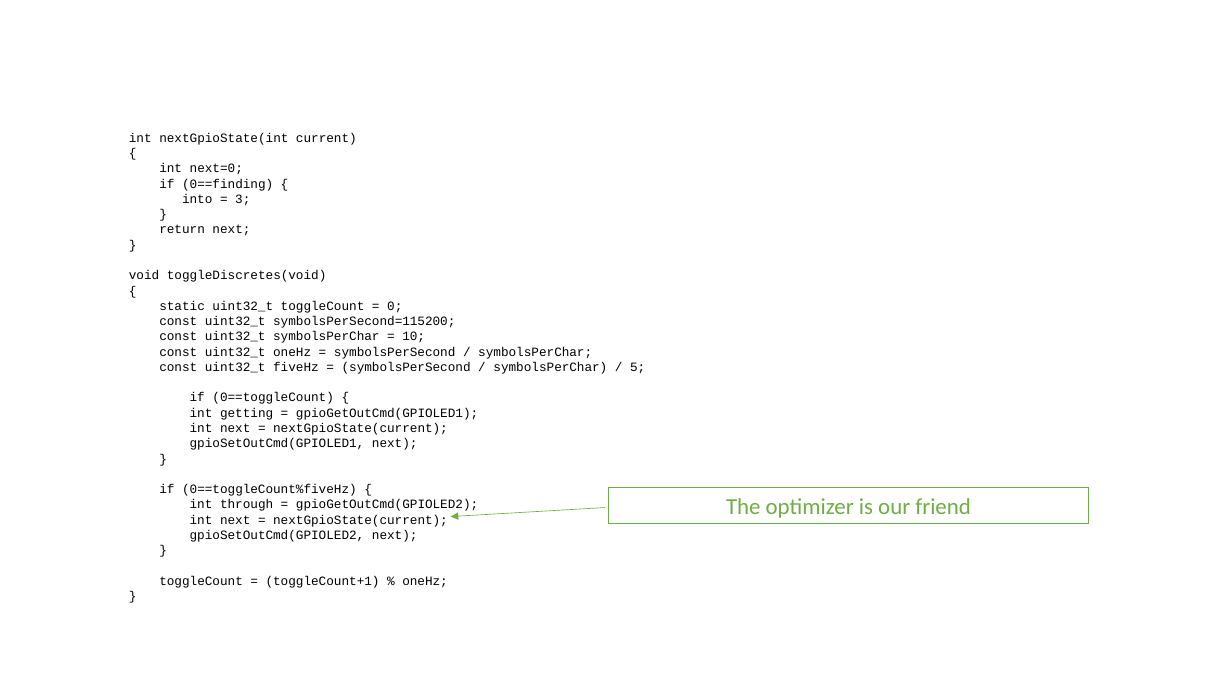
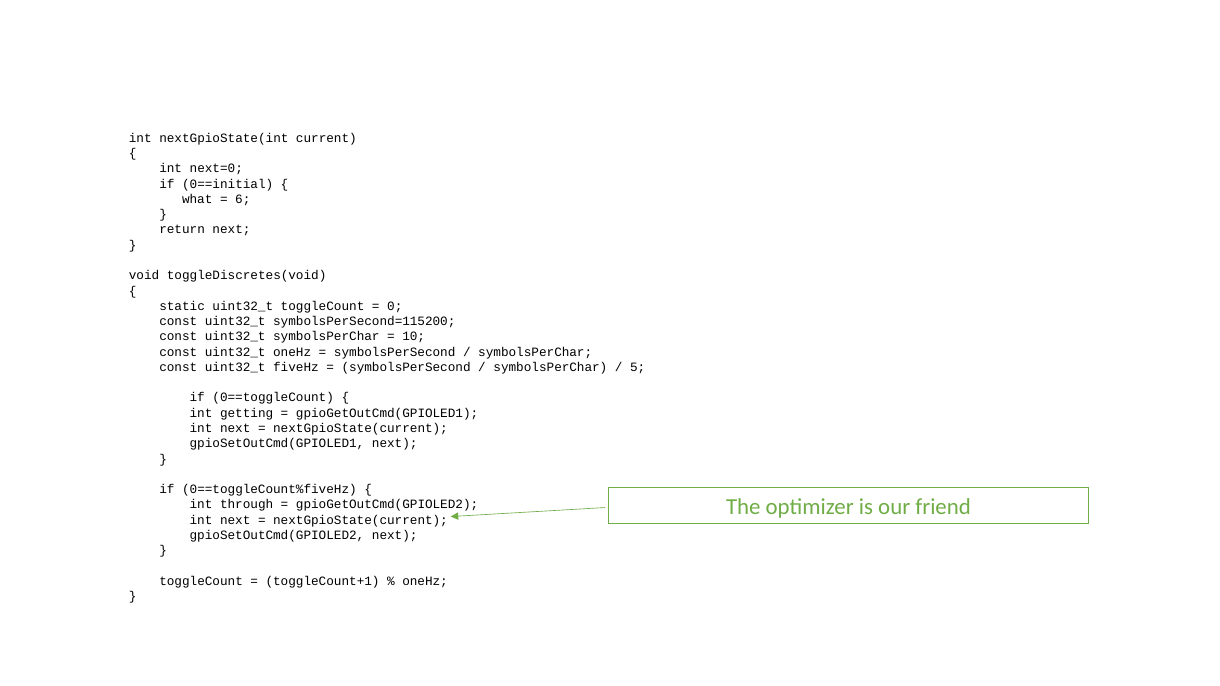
0==finding: 0==finding -> 0==initial
into: into -> what
3: 3 -> 6
